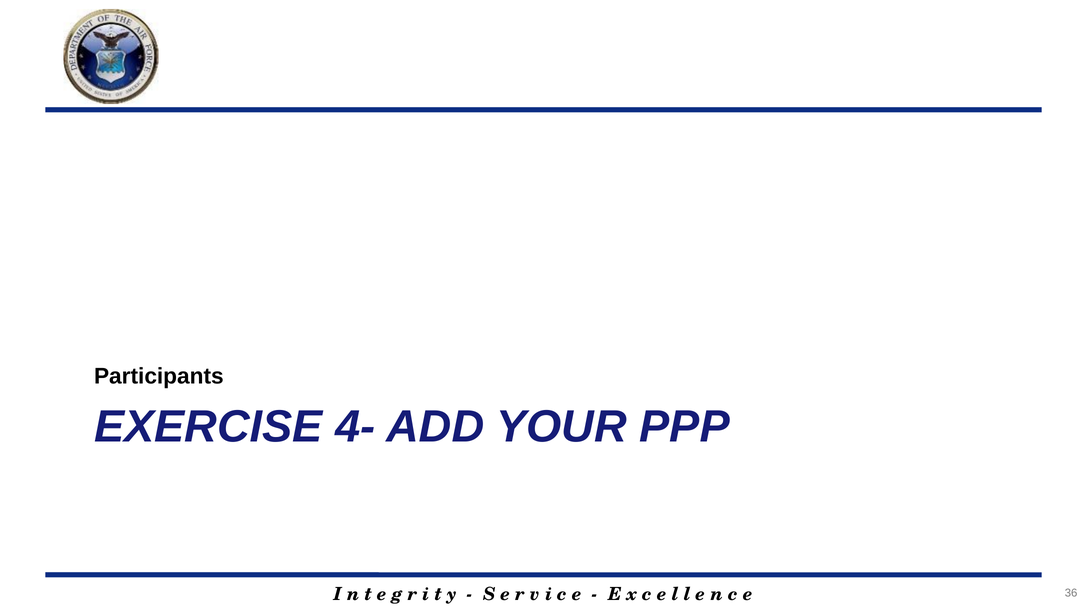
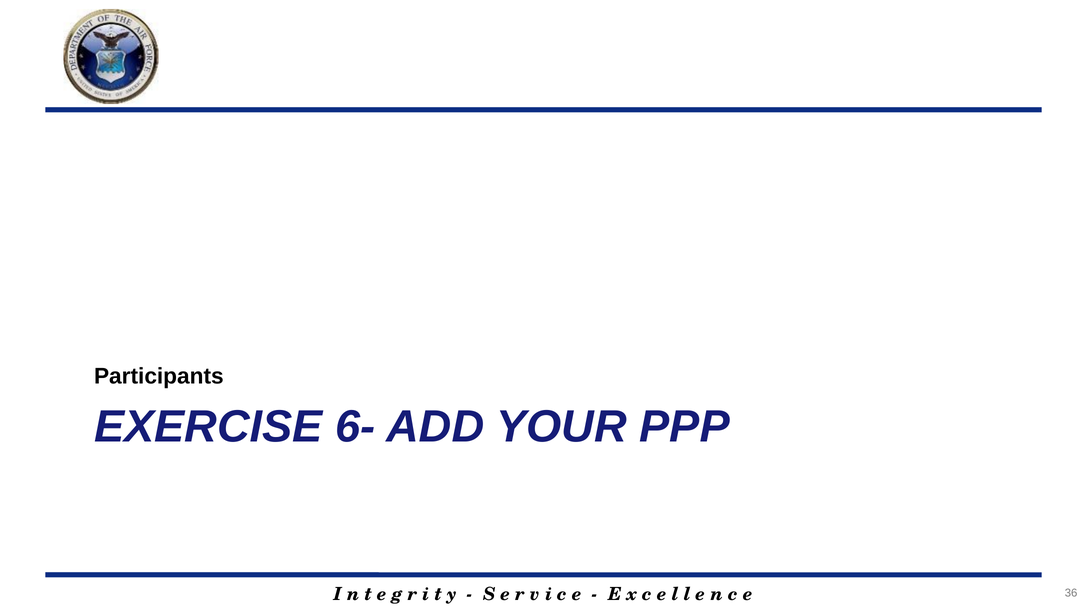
4-: 4- -> 6-
